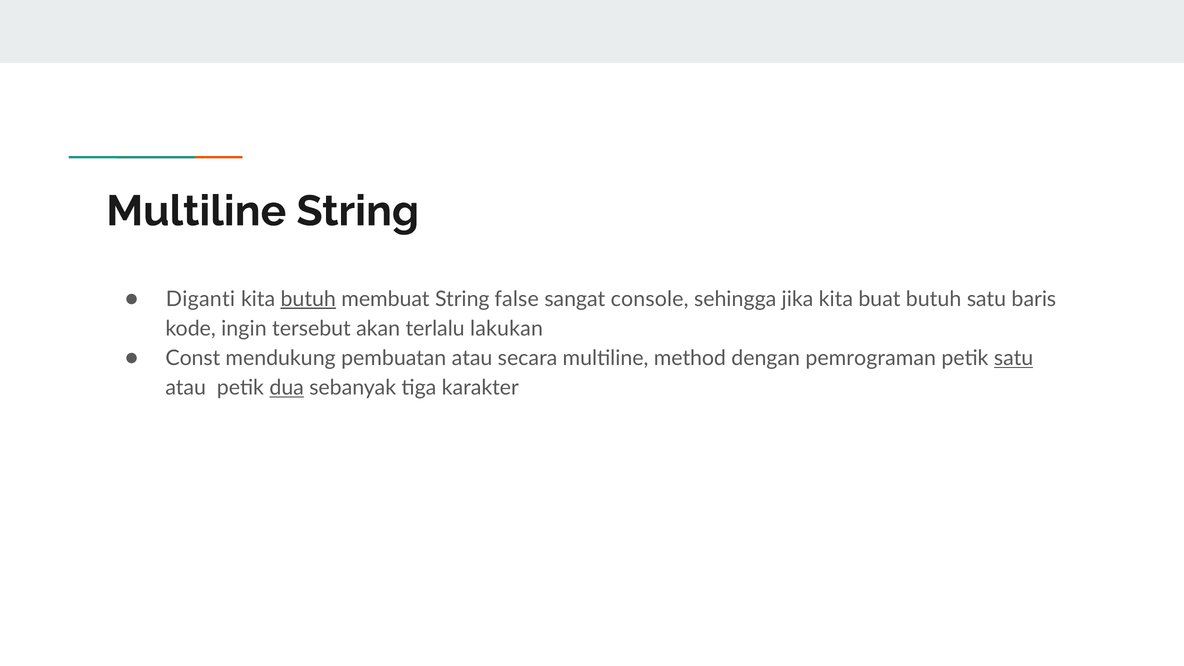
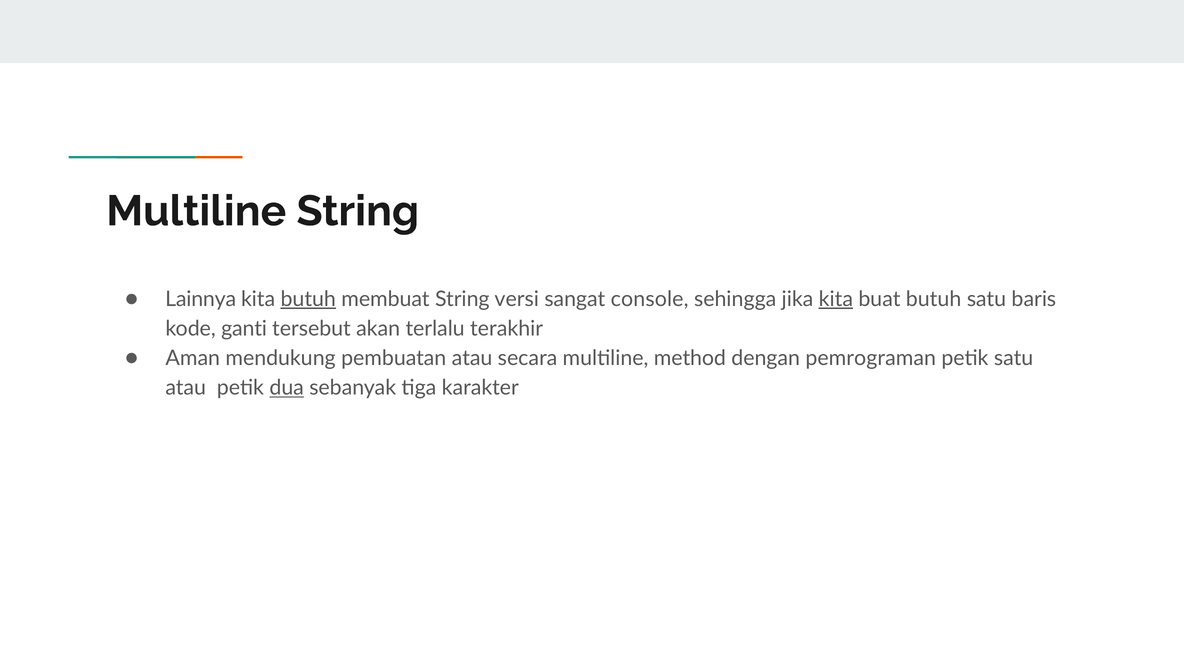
Diganti: Diganti -> Lainnya
false: false -> versi
kita at (836, 299) underline: none -> present
ingin: ingin -> ganti
lakukan: lakukan -> terakhir
Const: Const -> Aman
satu at (1014, 358) underline: present -> none
